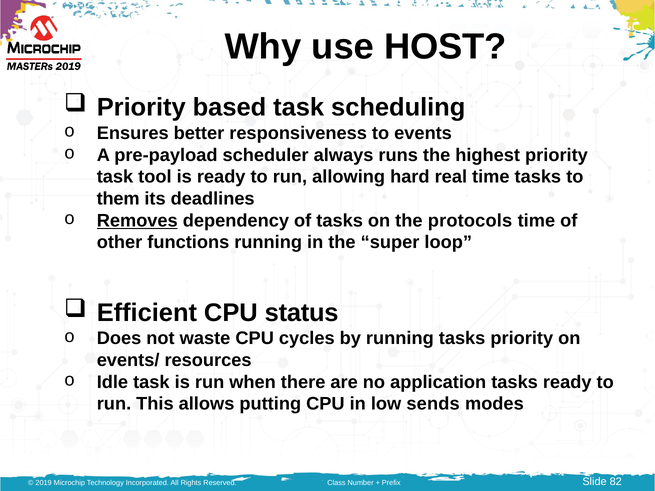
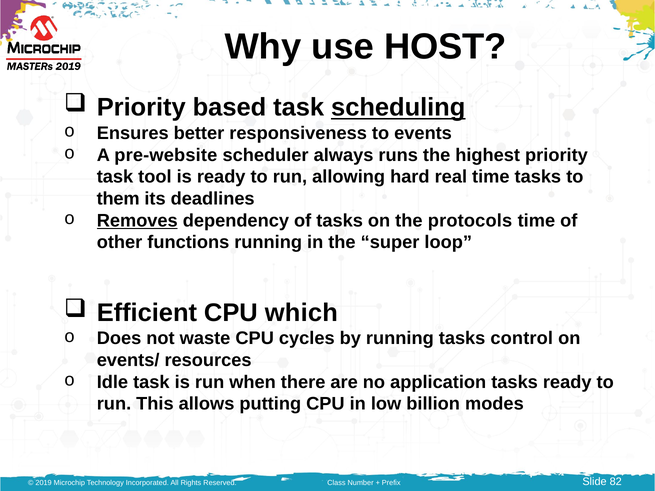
scheduling underline: none -> present
pre-payload: pre-payload -> pre-website
status: status -> which
tasks priority: priority -> control
sends: sends -> billion
